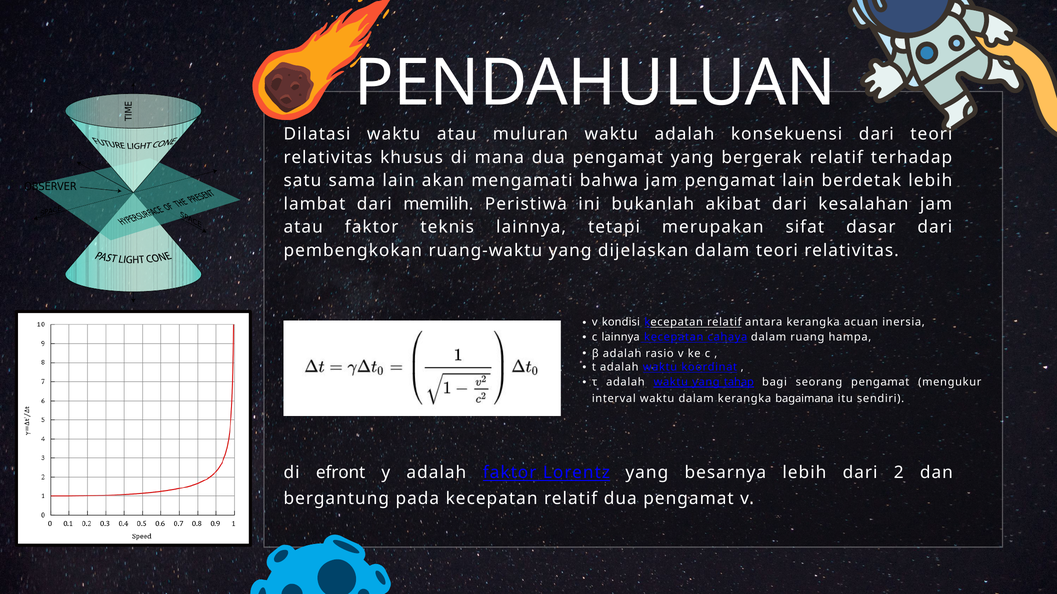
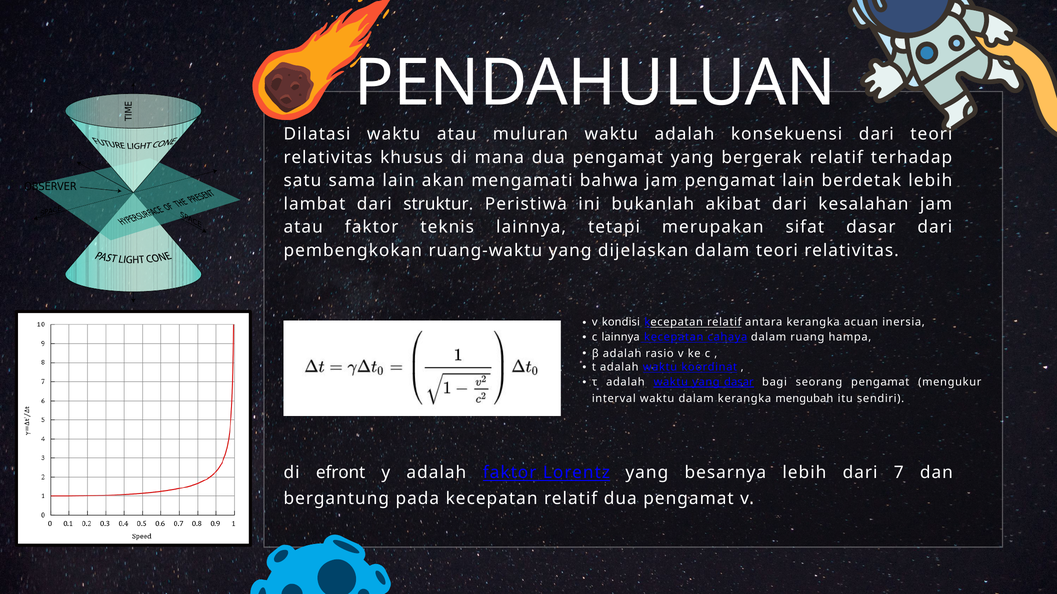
memilih: memilih -> struktur
yang tahap: tahap -> dasar
bagaimana: bagaimana -> mengubah
2: 2 -> 7
